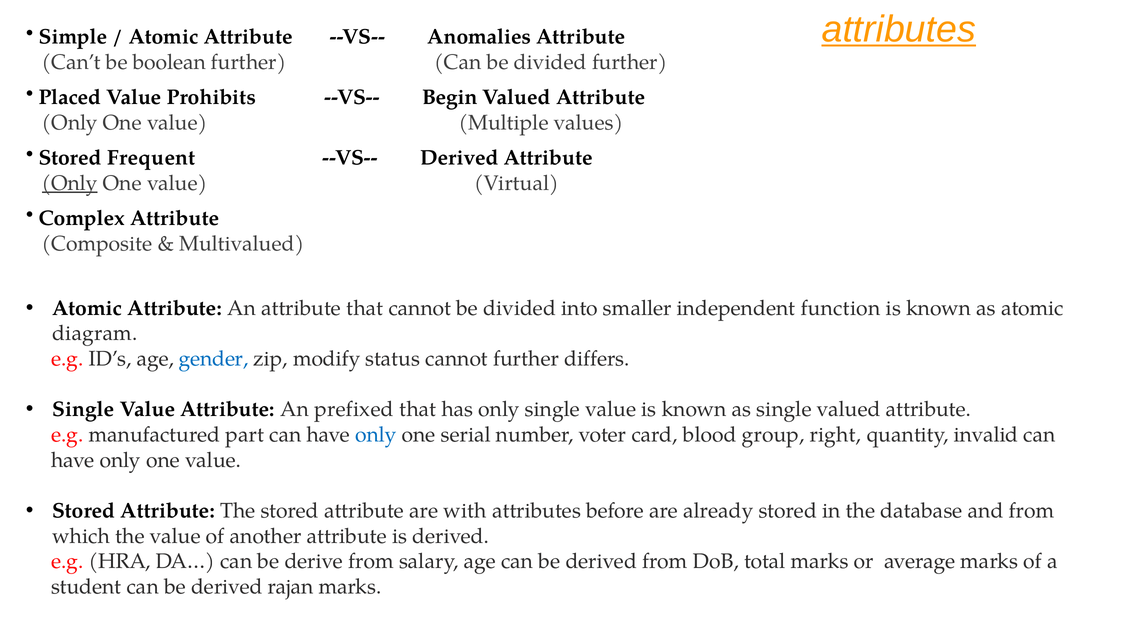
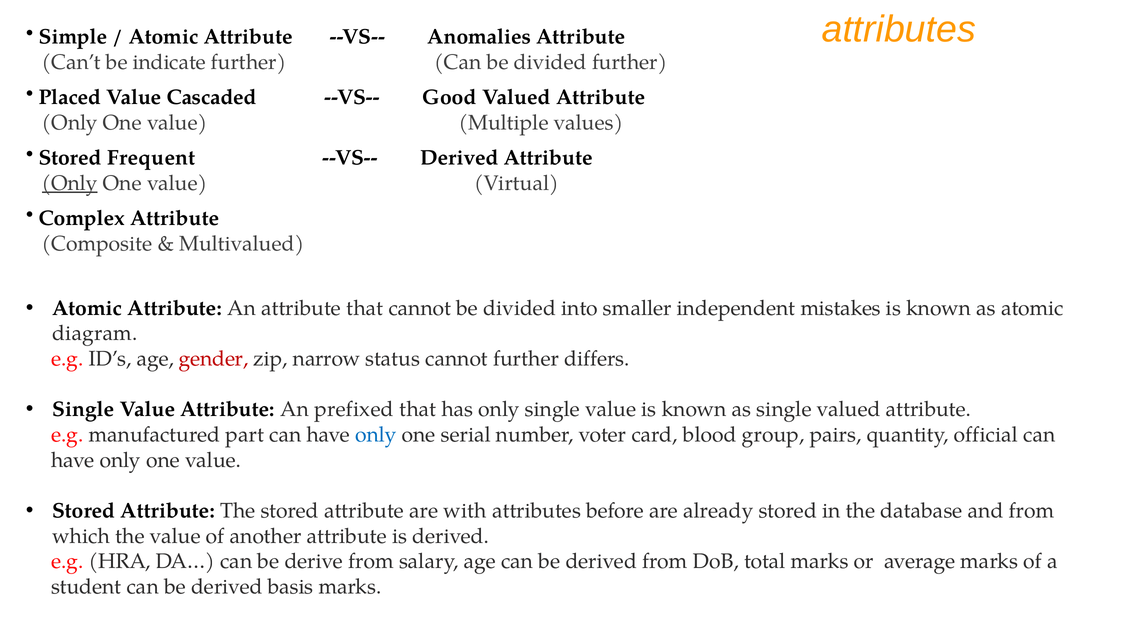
attributes at (899, 29) underline: present -> none
boolean: boolean -> indicate
Prohibits: Prohibits -> Cascaded
Begin: Begin -> Good
function: function -> mistakes
gender colour: blue -> red
modify: modify -> narrow
right: right -> pairs
invalid: invalid -> official
rajan: rajan -> basis
